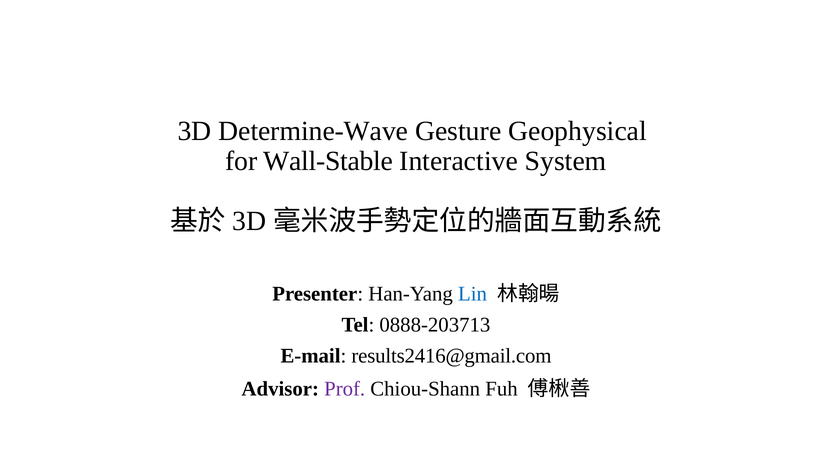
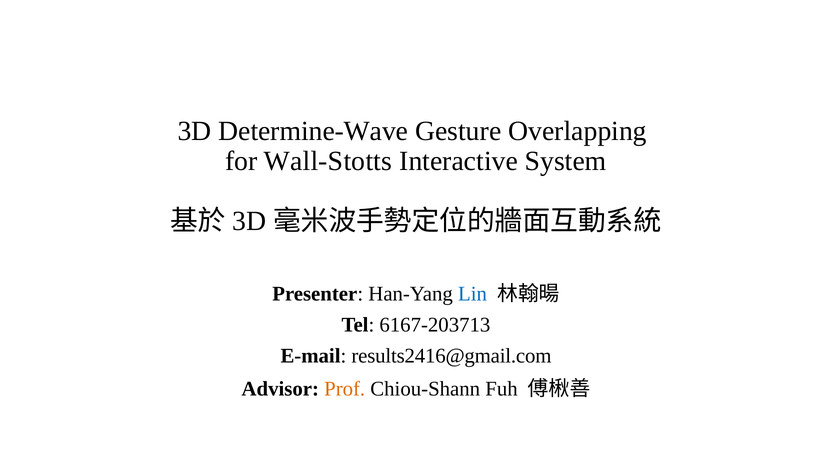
Geophysical: Geophysical -> Overlapping
Wall-Stable: Wall-Stable -> Wall-Stotts
0888-203713: 0888-203713 -> 6167-203713
Prof colour: purple -> orange
